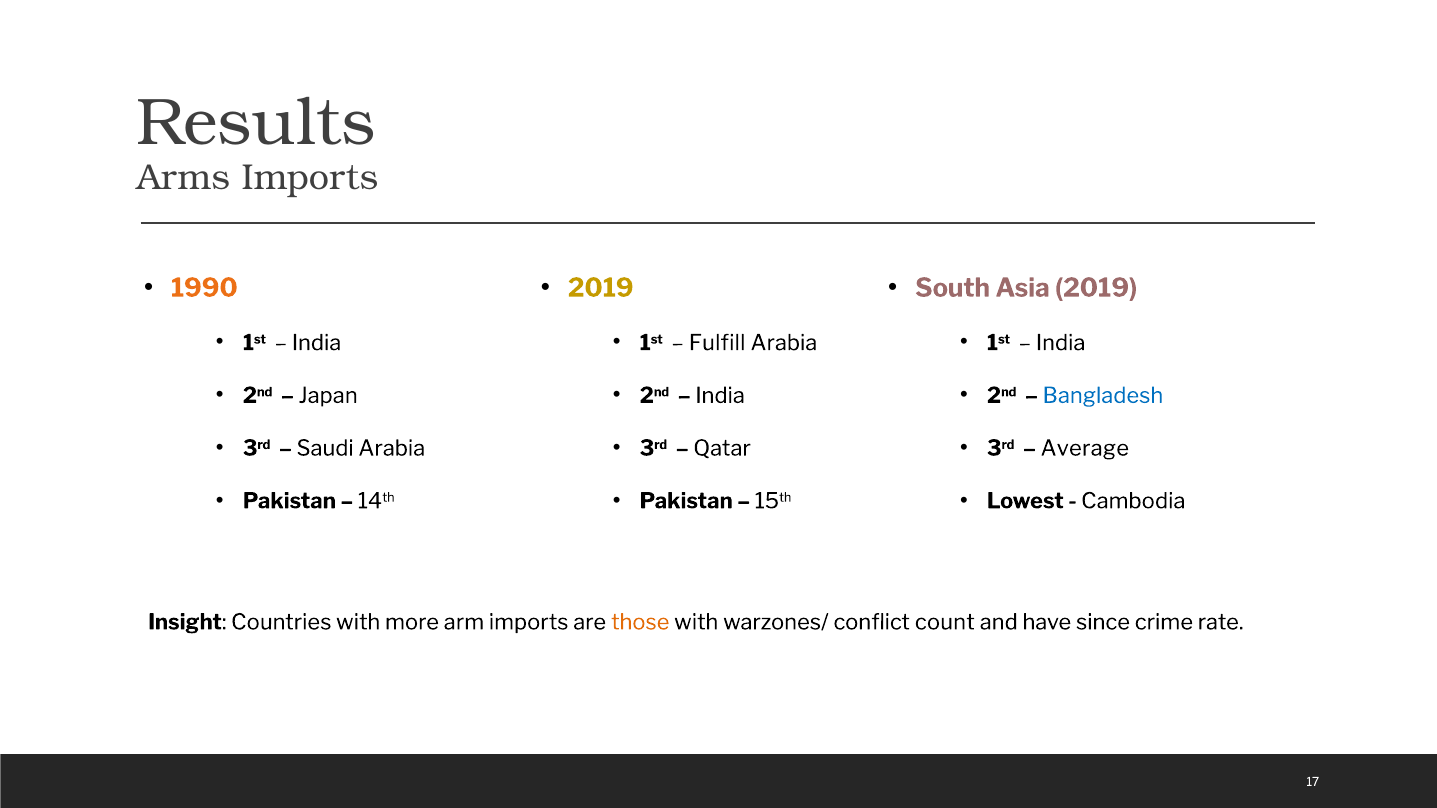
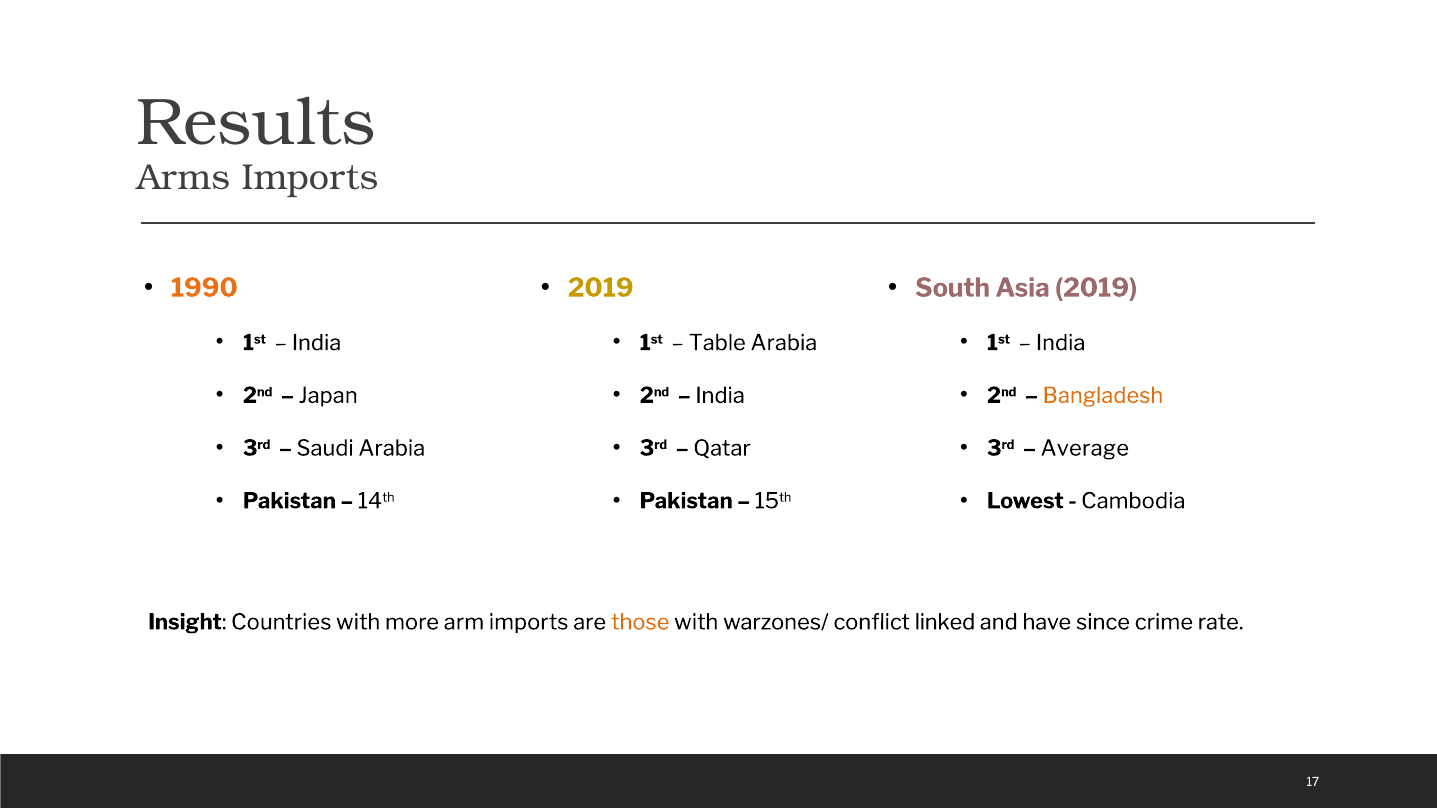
Fulfill: Fulfill -> Table
Bangladesh colour: blue -> orange
count: count -> linked
